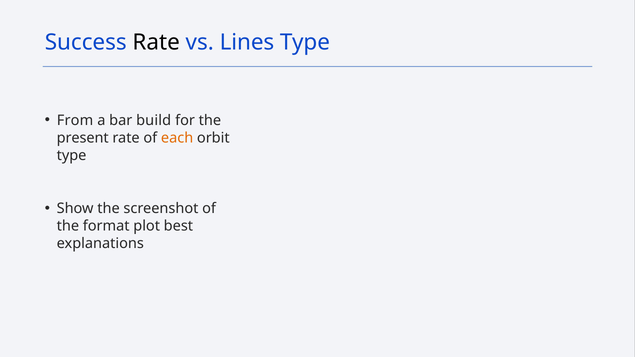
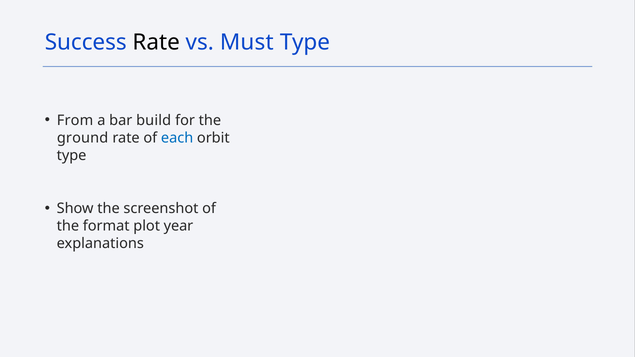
Lines: Lines -> Must
present: present -> ground
each colour: orange -> blue
best: best -> year
